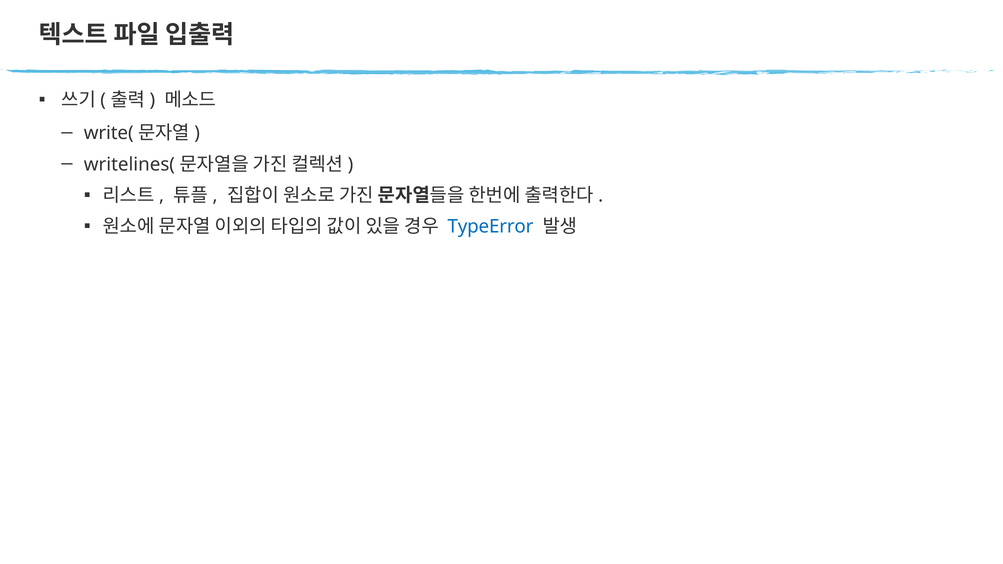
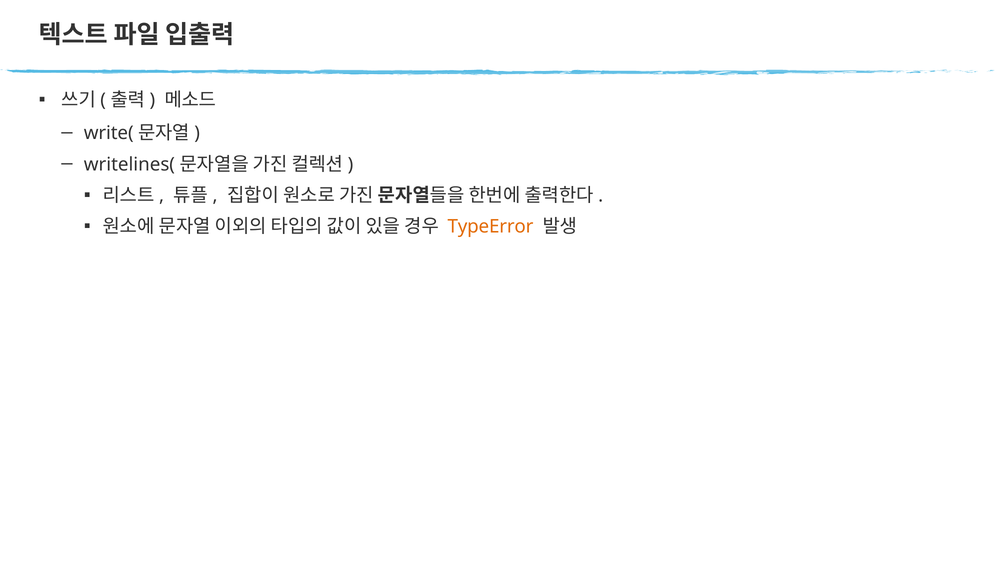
TypeError colour: blue -> orange
